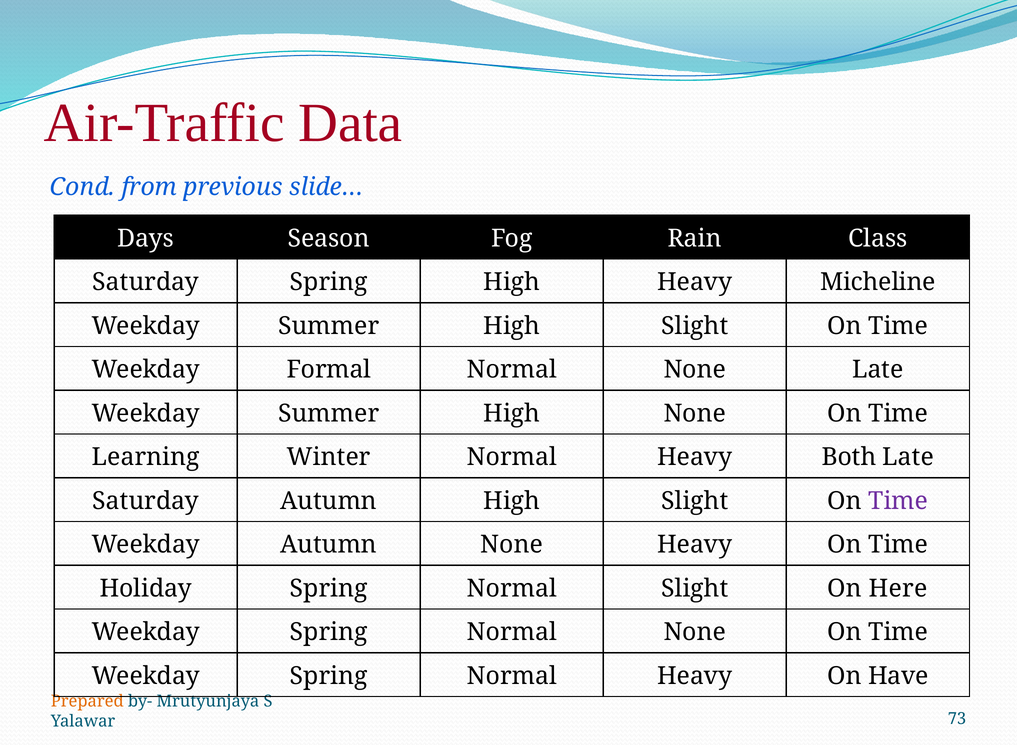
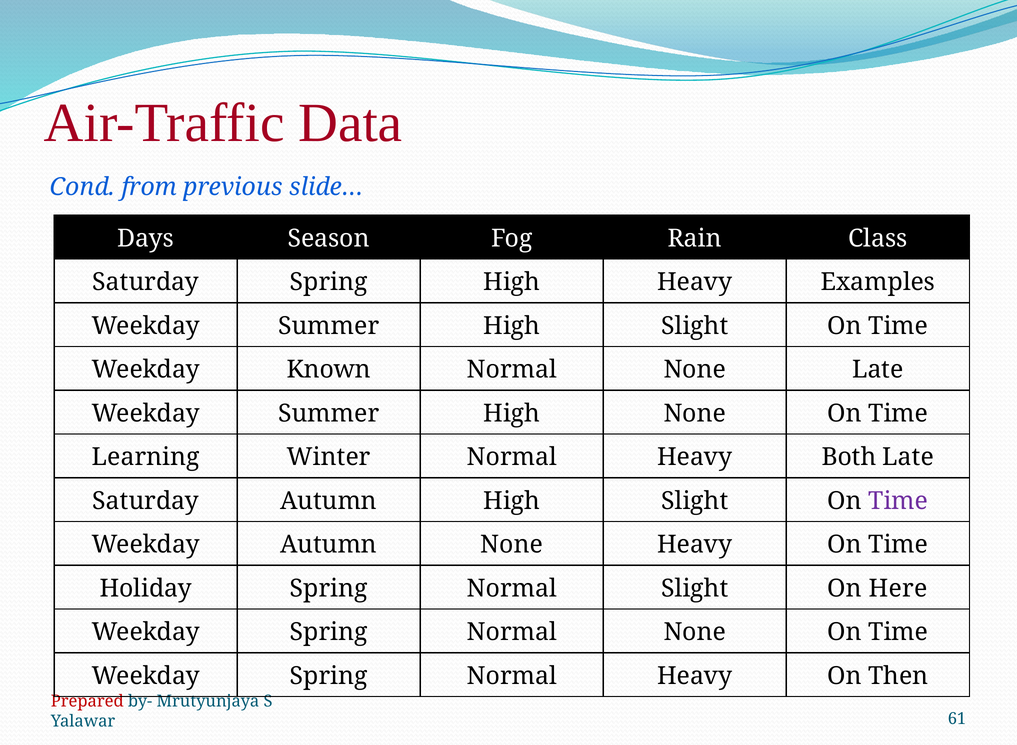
Micheline: Micheline -> Examples
Formal: Formal -> Known
Have: Have -> Then
Prepared colour: orange -> red
73: 73 -> 61
